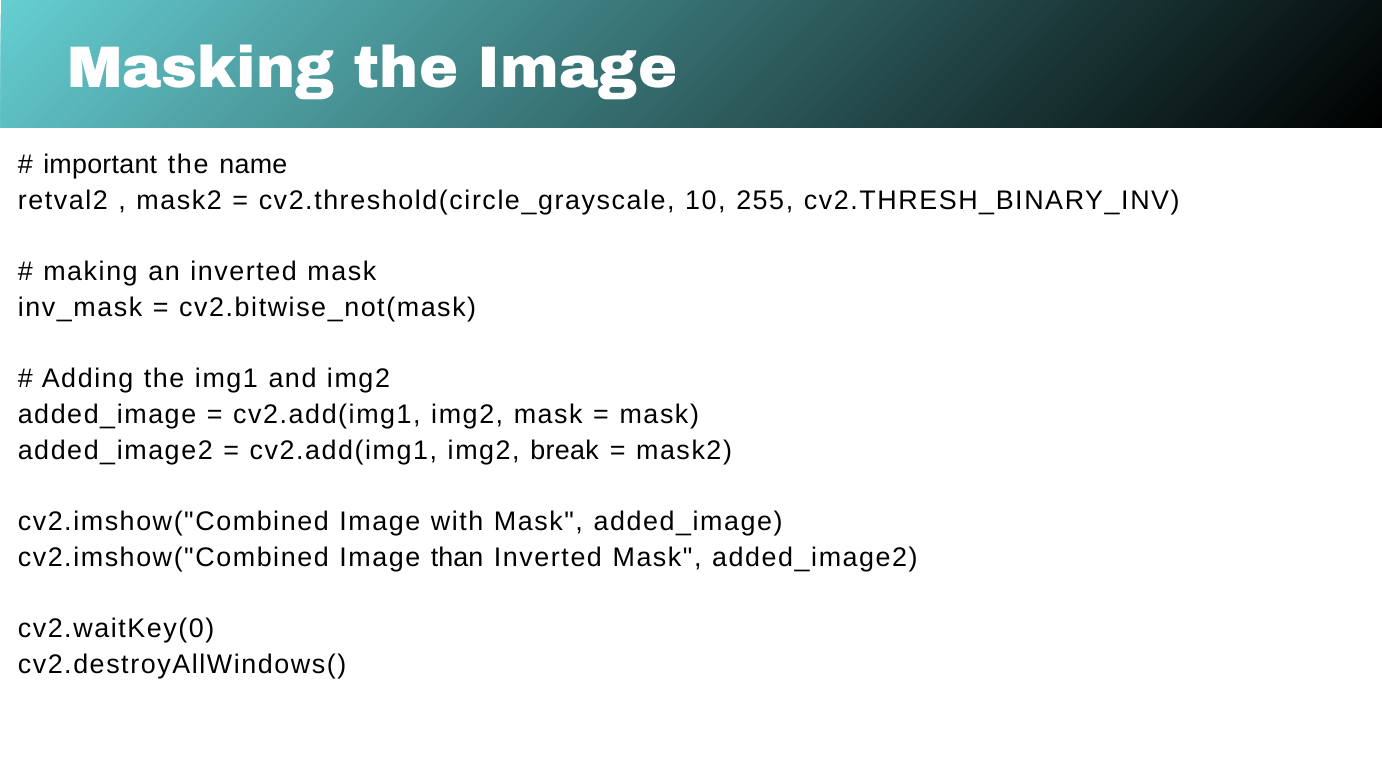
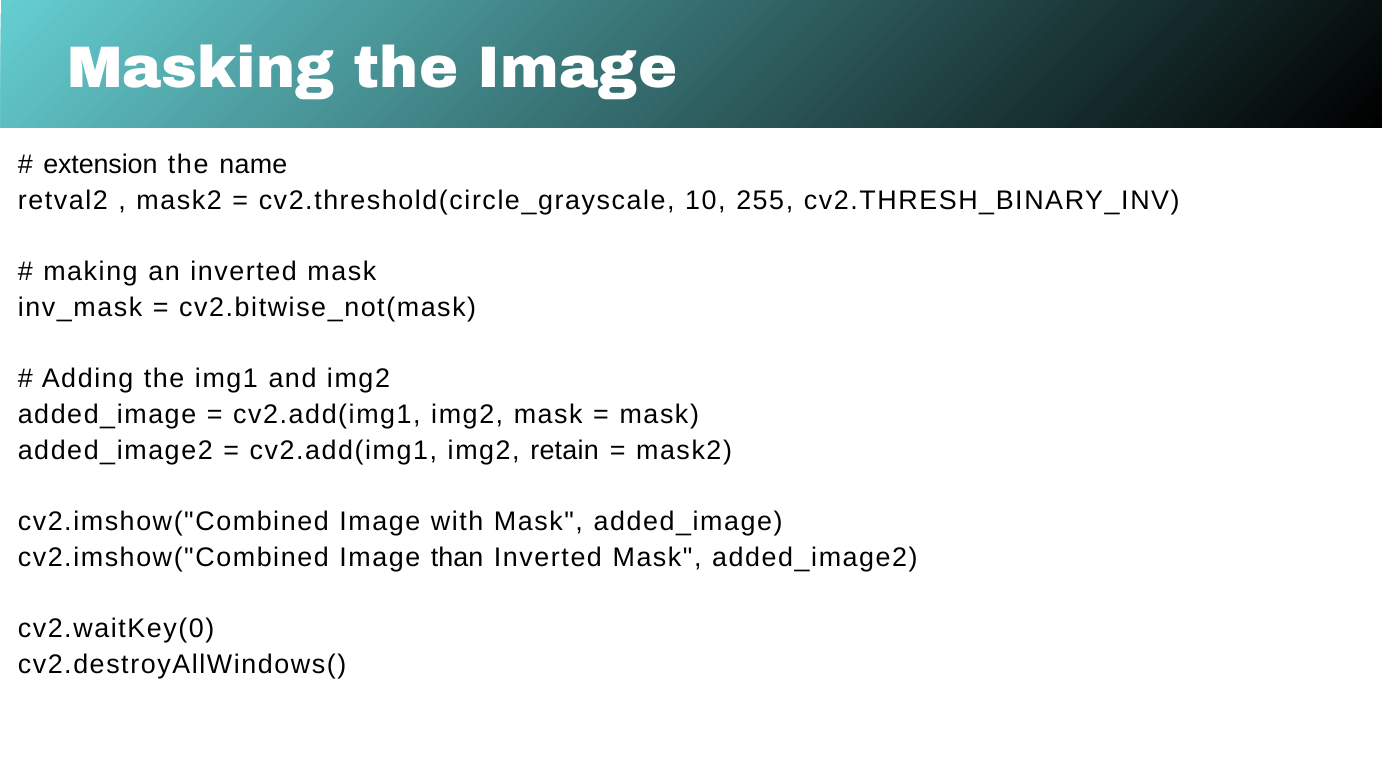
important: important -> extension
break: break -> retain
